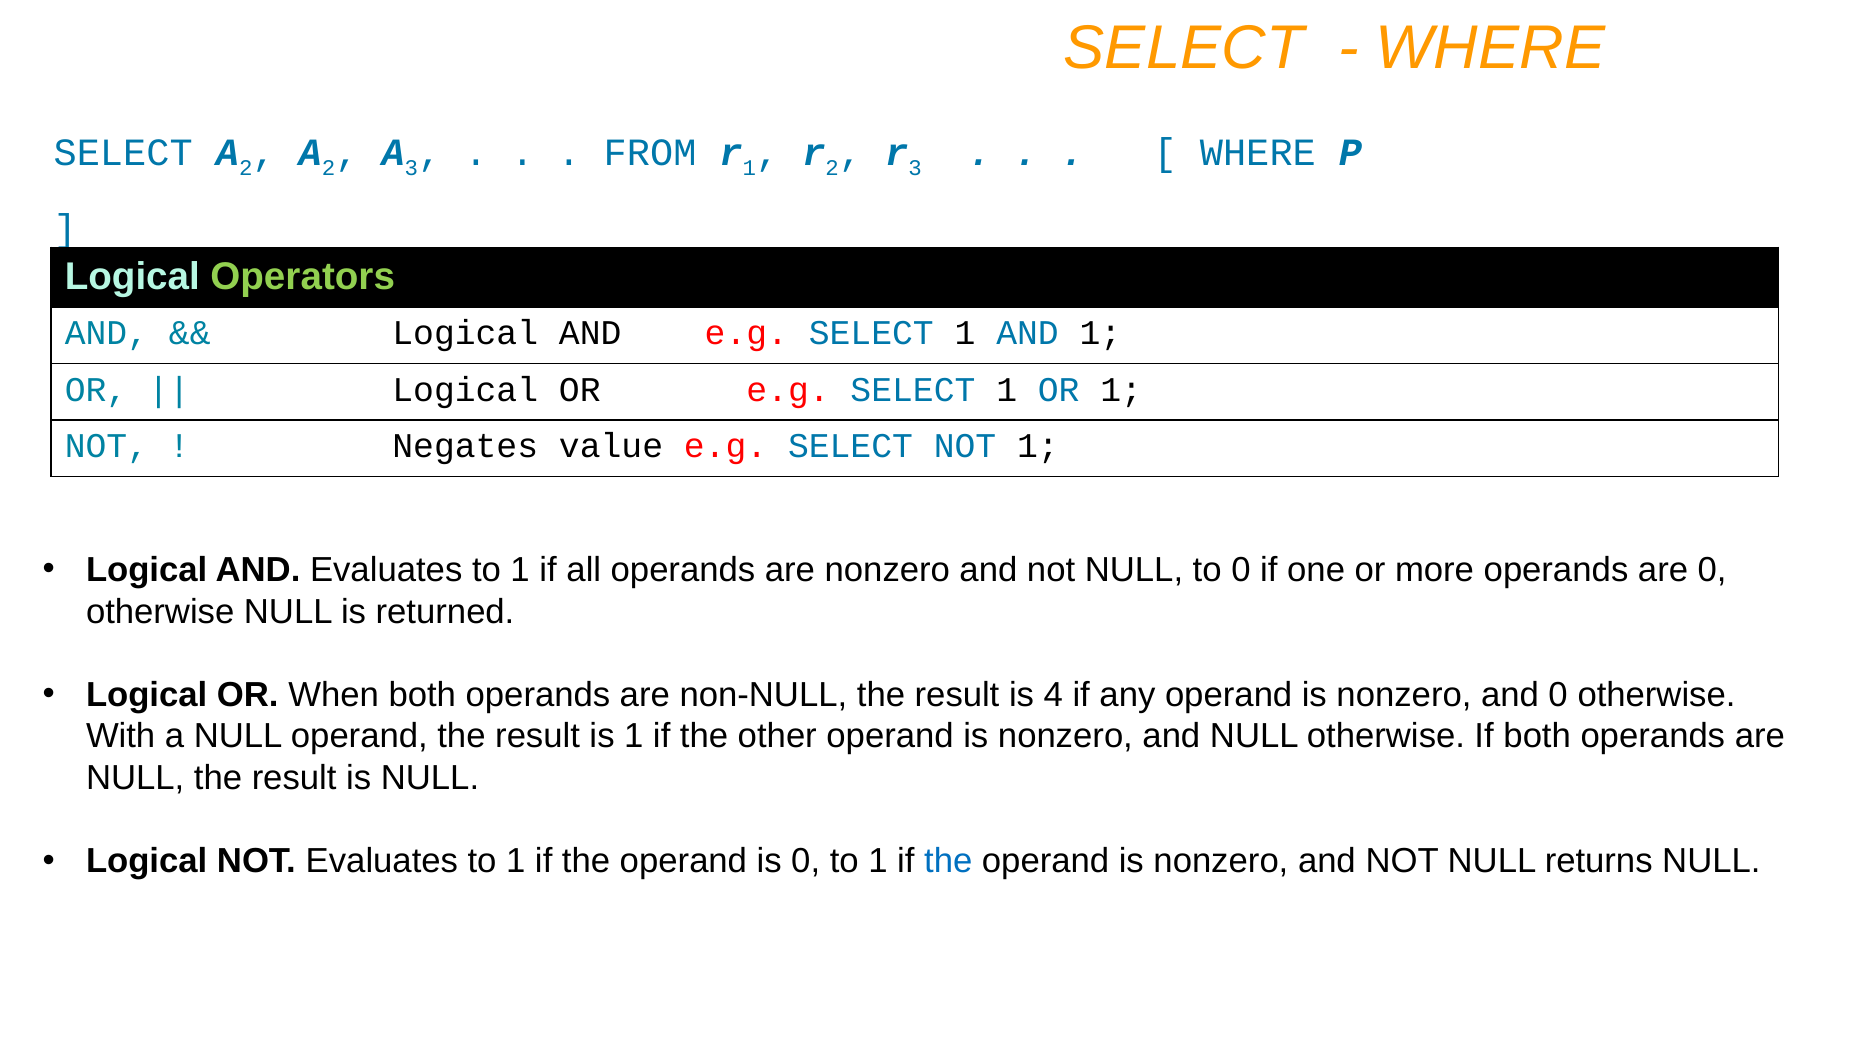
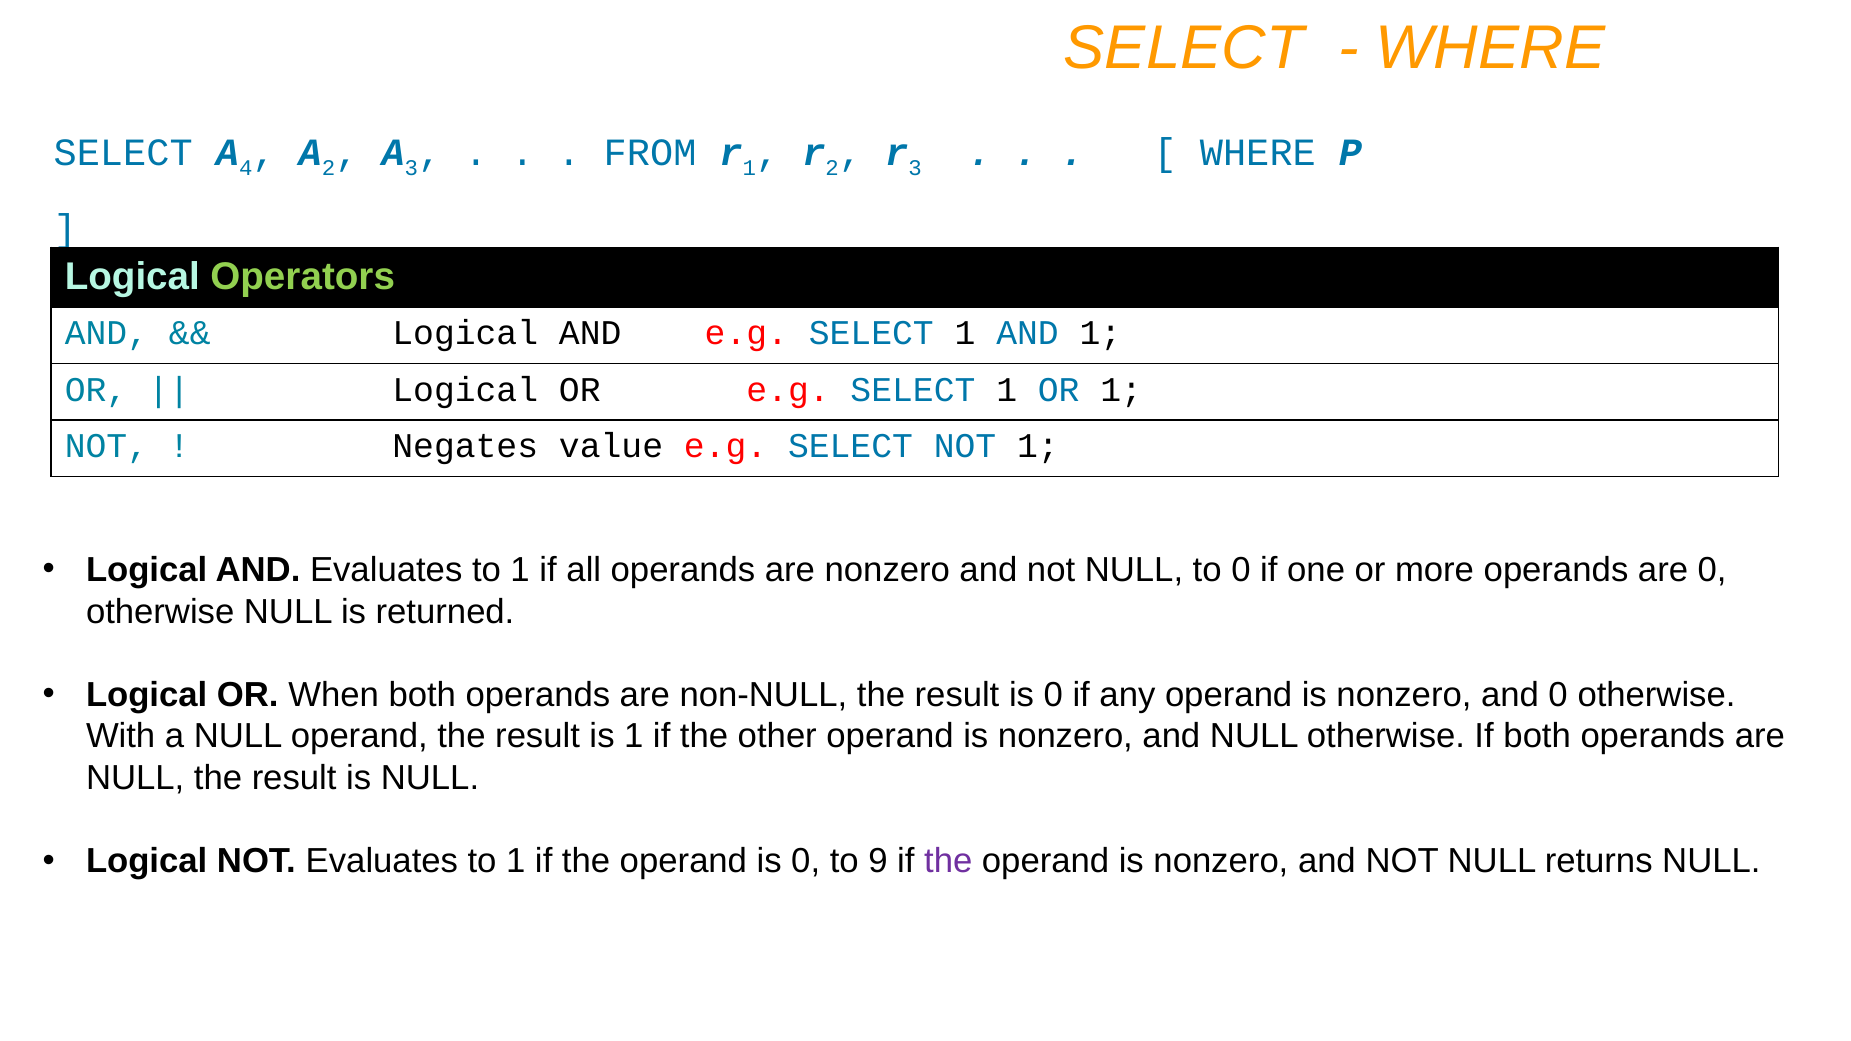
SELECT A 2: 2 -> 4
result is 4: 4 -> 0
0 to 1: 1 -> 9
the at (948, 862) colour: blue -> purple
